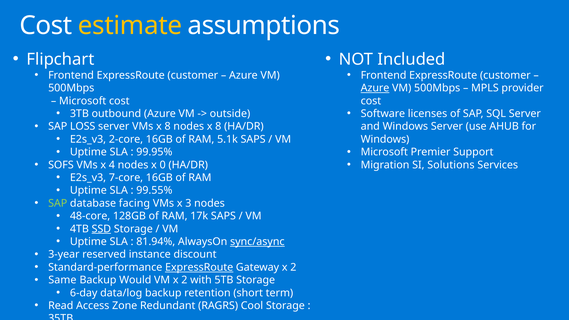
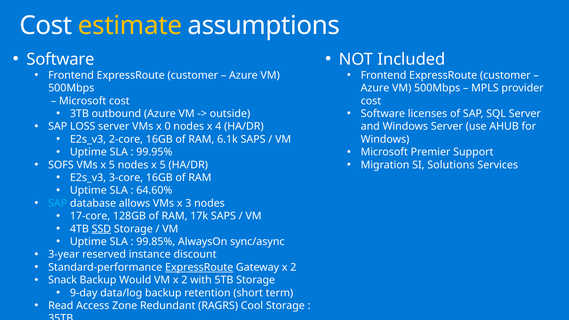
Flipchart at (60, 59): Flipchart -> Software
Azure at (375, 88) underline: present -> none
VMs x 8: 8 -> 0
nodes x 8: 8 -> 4
5.1k: 5.1k -> 6.1k
VMs x 4: 4 -> 5
nodes x 0: 0 -> 5
7-core: 7-core -> 3-core
99.55%: 99.55% -> 64.60%
SAP at (58, 203) colour: light green -> light blue
facing: facing -> allows
48-core: 48-core -> 17-core
81.94%: 81.94% -> 99.85%
sync/async underline: present -> none
Same: Same -> Snack
6-day: 6-day -> 9-day
